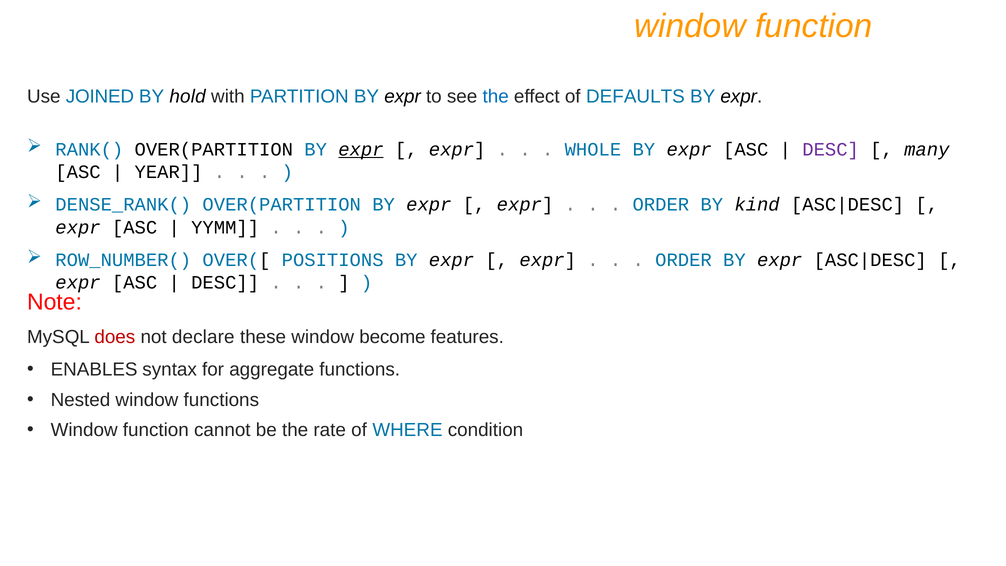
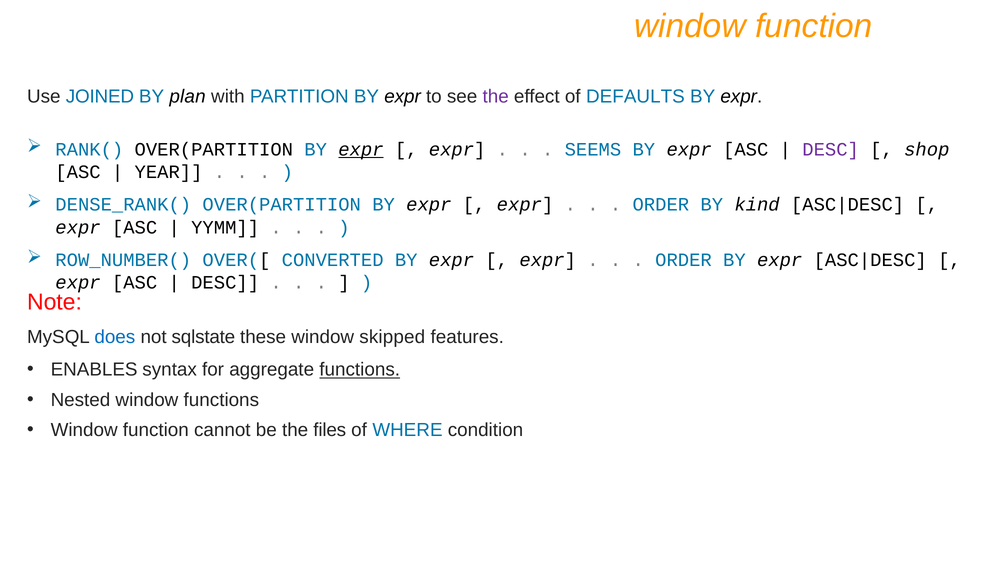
hold: hold -> plan
the at (496, 97) colour: blue -> purple
WHOLE: WHOLE -> SEEMS
many: many -> shop
POSITIONS: POSITIONS -> CONVERTED
does colour: red -> blue
declare: declare -> sqlstate
become: become -> skipped
functions at (360, 370) underline: none -> present
rate: rate -> files
